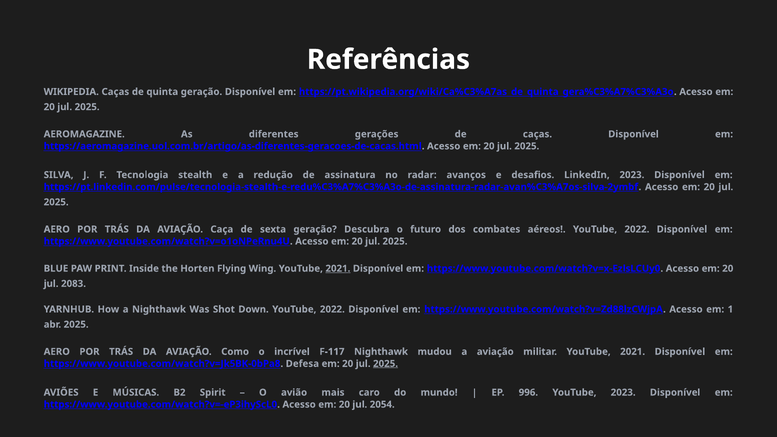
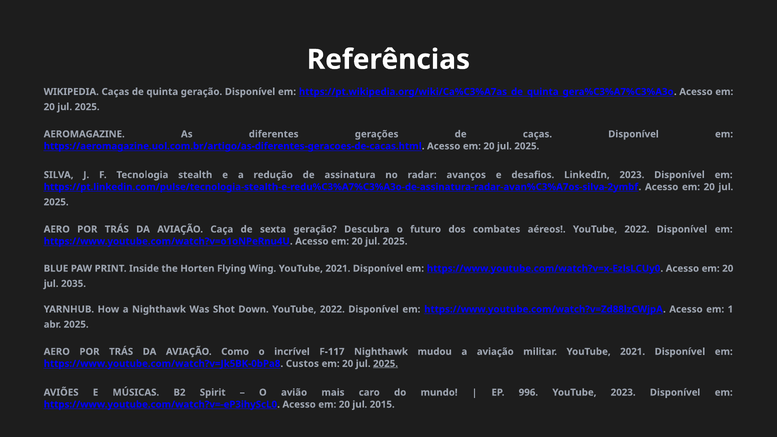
2021 at (338, 269) underline: present -> none
2083: 2083 -> 2035
Defesa: Defesa -> Custos
2054: 2054 -> 2015
